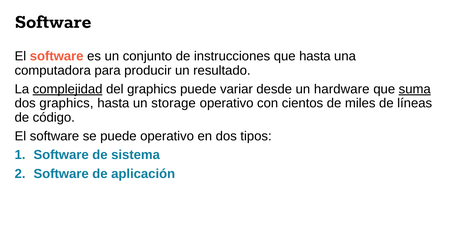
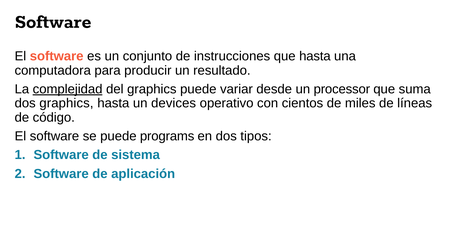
hardware: hardware -> processor
suma underline: present -> none
storage: storage -> devices
puede operativo: operativo -> programs
